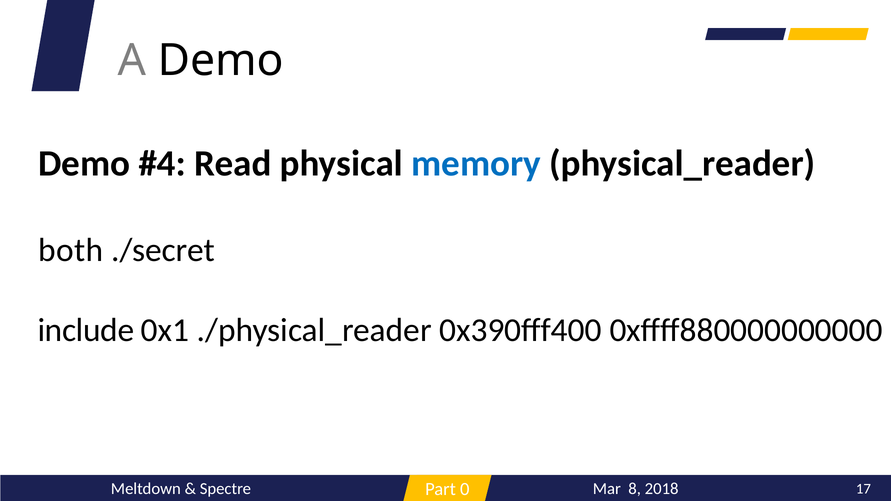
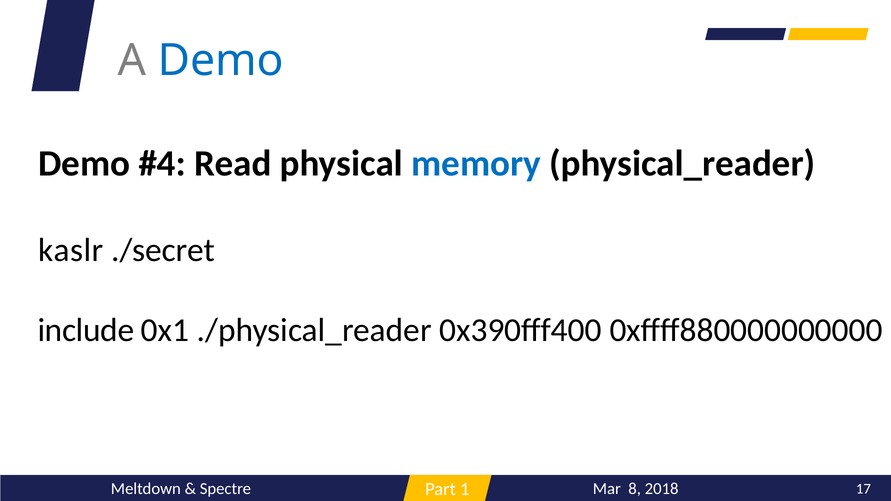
Demo at (221, 60) colour: black -> blue
both: both -> kaslr
0: 0 -> 1
